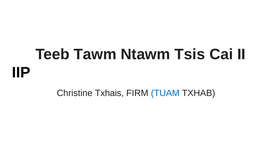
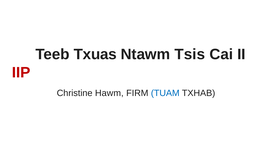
Tawm: Tawm -> Txuas
IIP colour: black -> red
Txhais: Txhais -> Hawm
